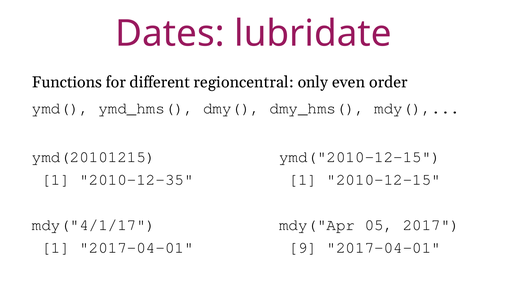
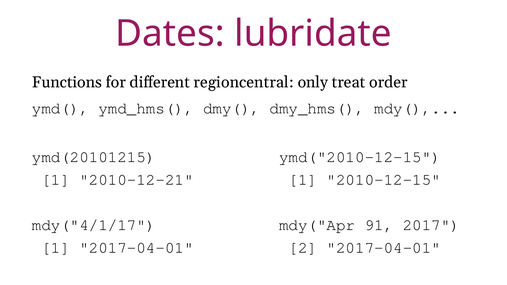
even: even -> treat
2010-12-35: 2010-12-35 -> 2010-12-21
05: 05 -> 91
9: 9 -> 2
